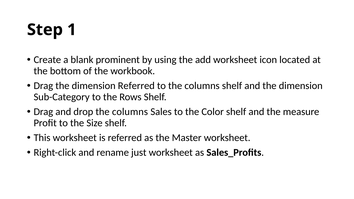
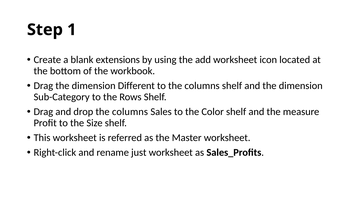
prominent: prominent -> extensions
dimension Referred: Referred -> Different
